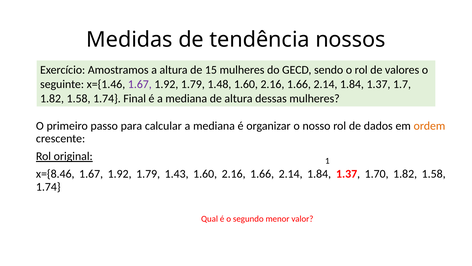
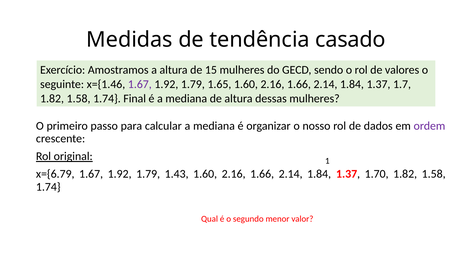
nossos: nossos -> casado
1.48: 1.48 -> 1.65
ordem colour: orange -> purple
x={8.46: x={8.46 -> x={6.79
